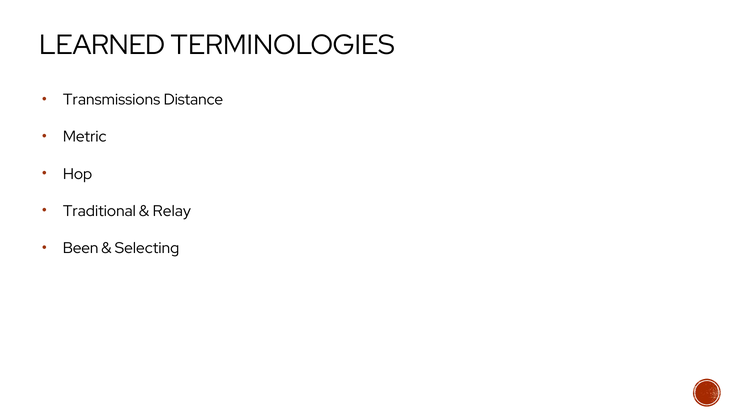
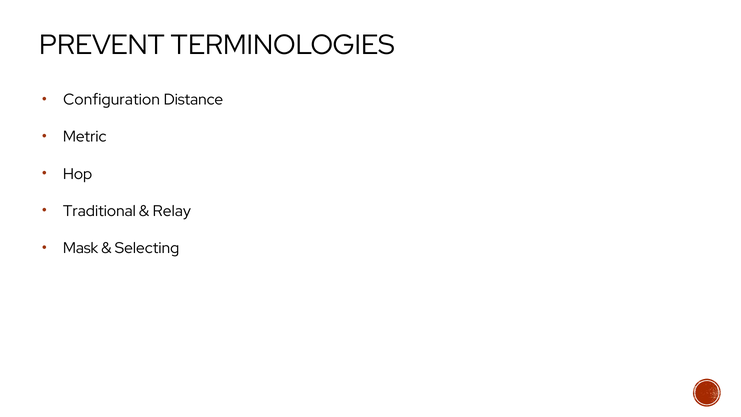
LEARNED: LEARNED -> PREVENT
Transmissions: Transmissions -> Configuration
Been: Been -> Mask
